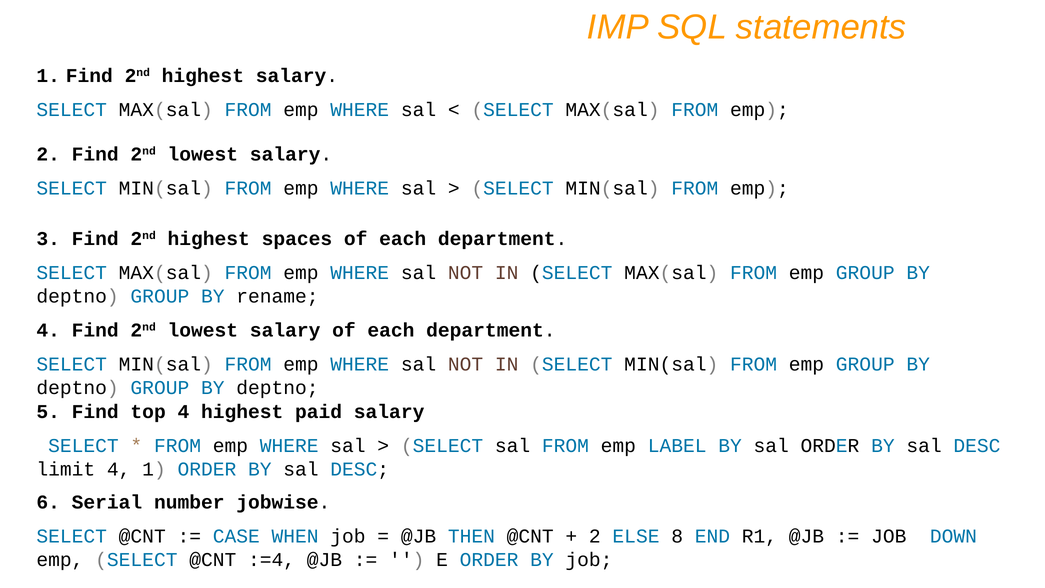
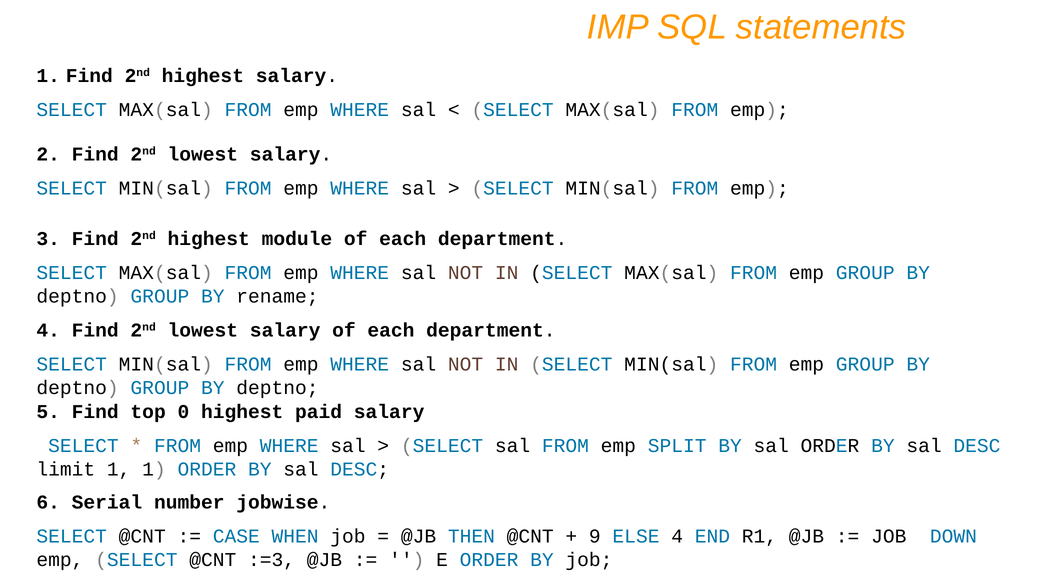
spaces: spaces -> module
top 4: 4 -> 0
LABEL: LABEL -> SPLIT
limit 4: 4 -> 1
2 at (595, 536): 2 -> 9
ELSE 8: 8 -> 4
:=4: :=4 -> :=3
